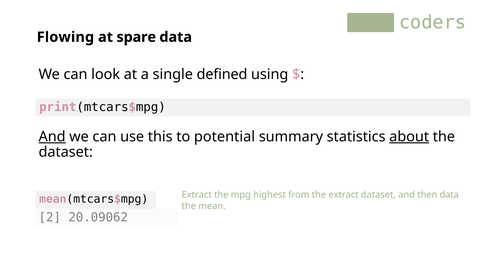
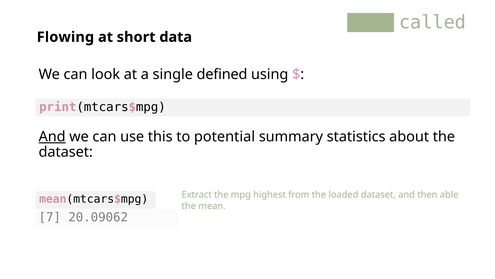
coders: coders -> called
spare: spare -> short
about underline: present -> none
the extract: extract -> loaded
then data: data -> able
2: 2 -> 7
